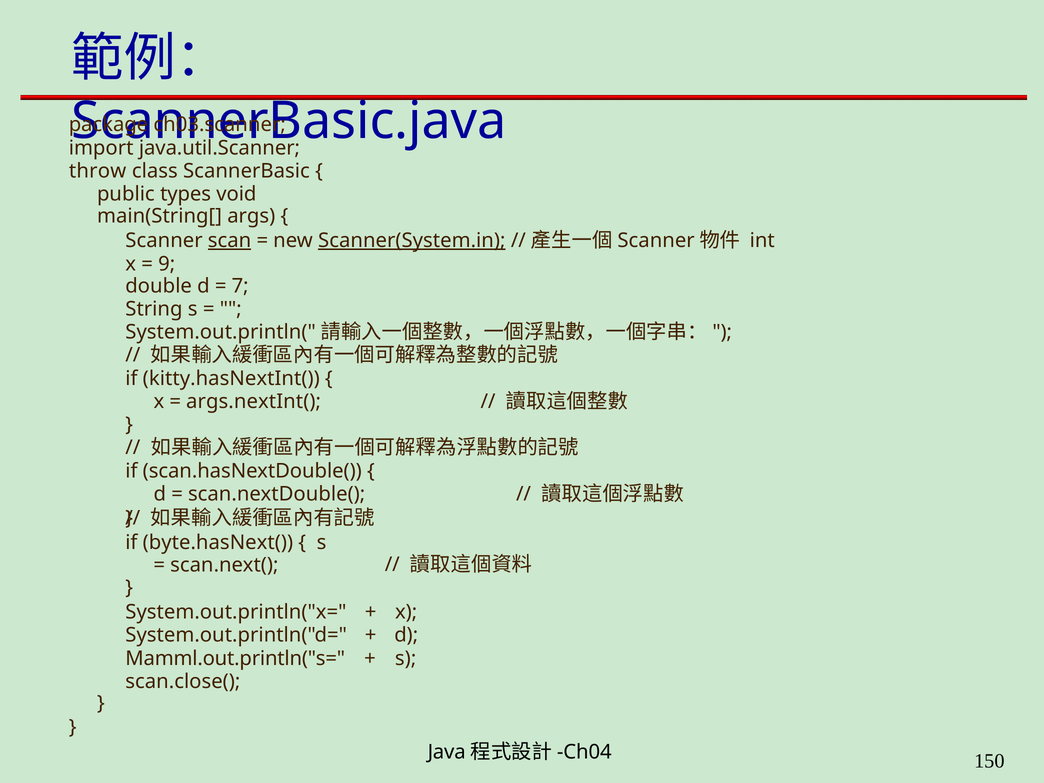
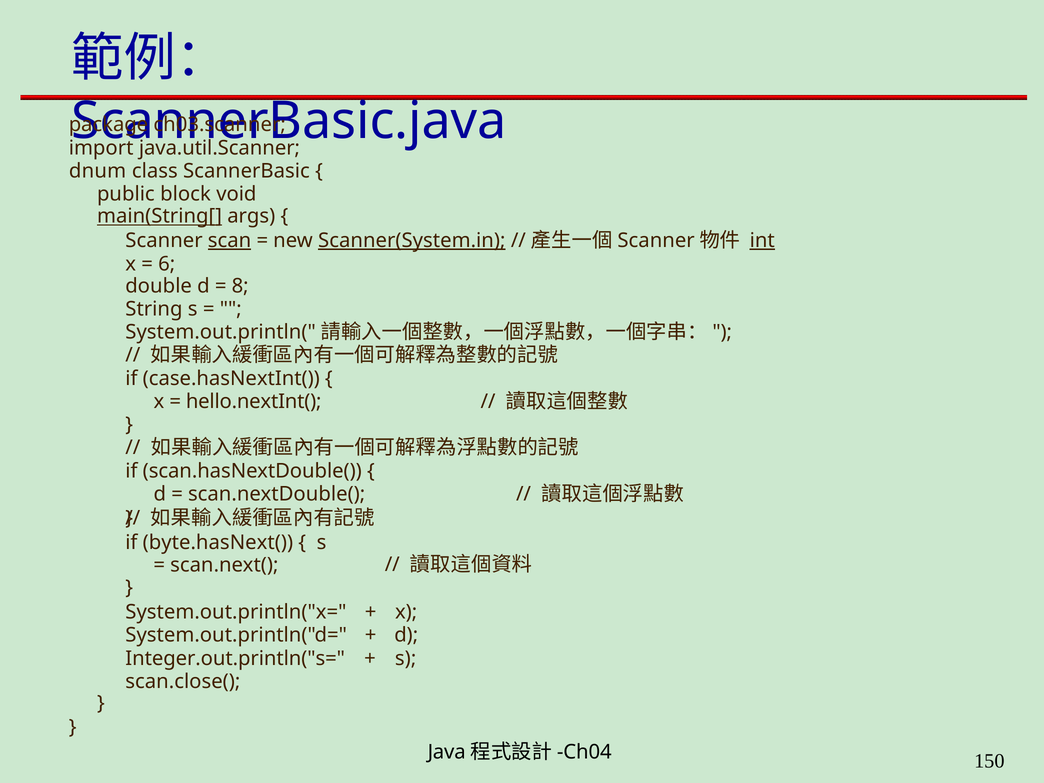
throw: throw -> dnum
types: types -> block
main(String[ underline: none -> present
int underline: none -> present
9: 9 -> 6
7: 7 -> 8
kitty.hasNextInt(: kitty.hasNextInt( -> case.hasNextInt(
args.nextInt(: args.nextInt( -> hello.nextInt(
Mamml.out.println("s=: Mamml.out.println("s= -> Integer.out.println("s=
